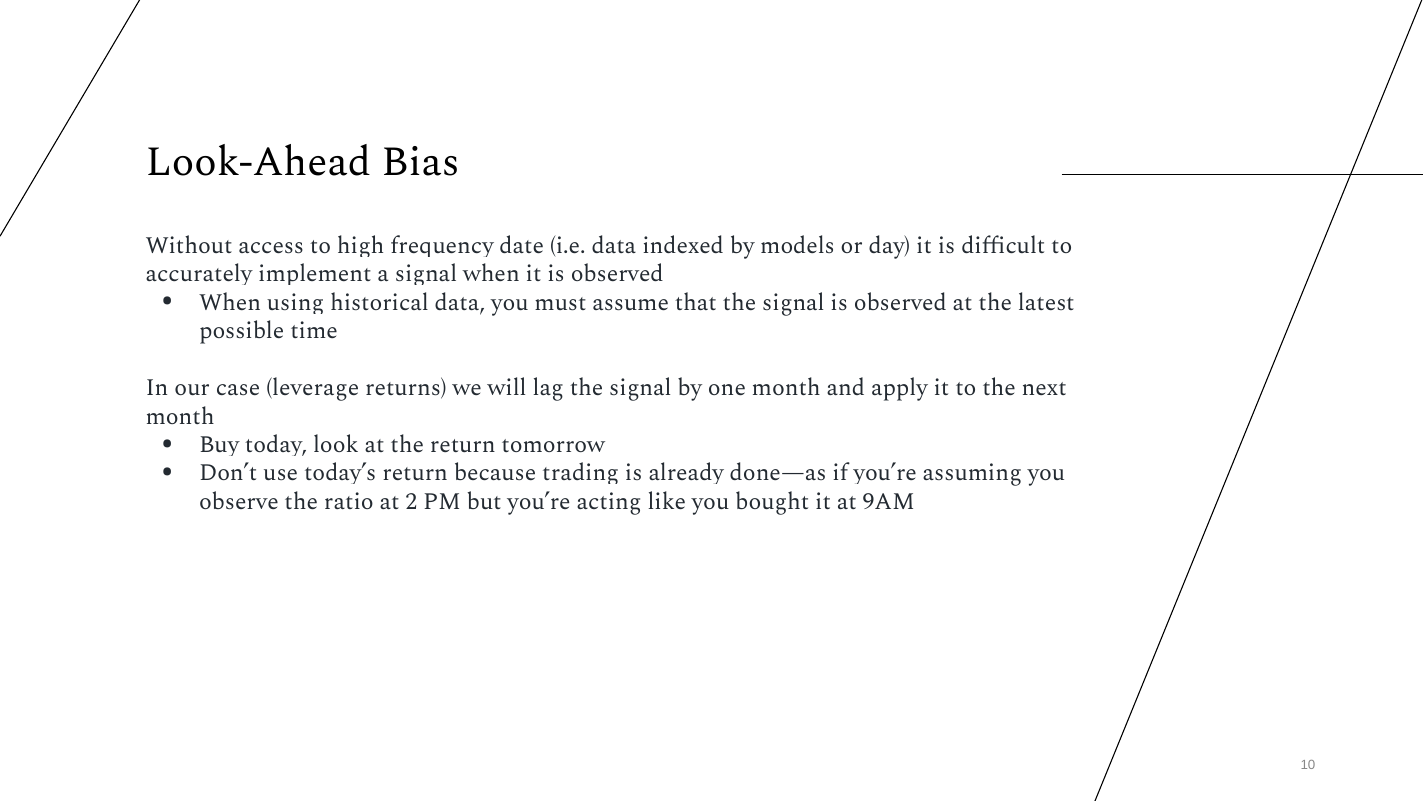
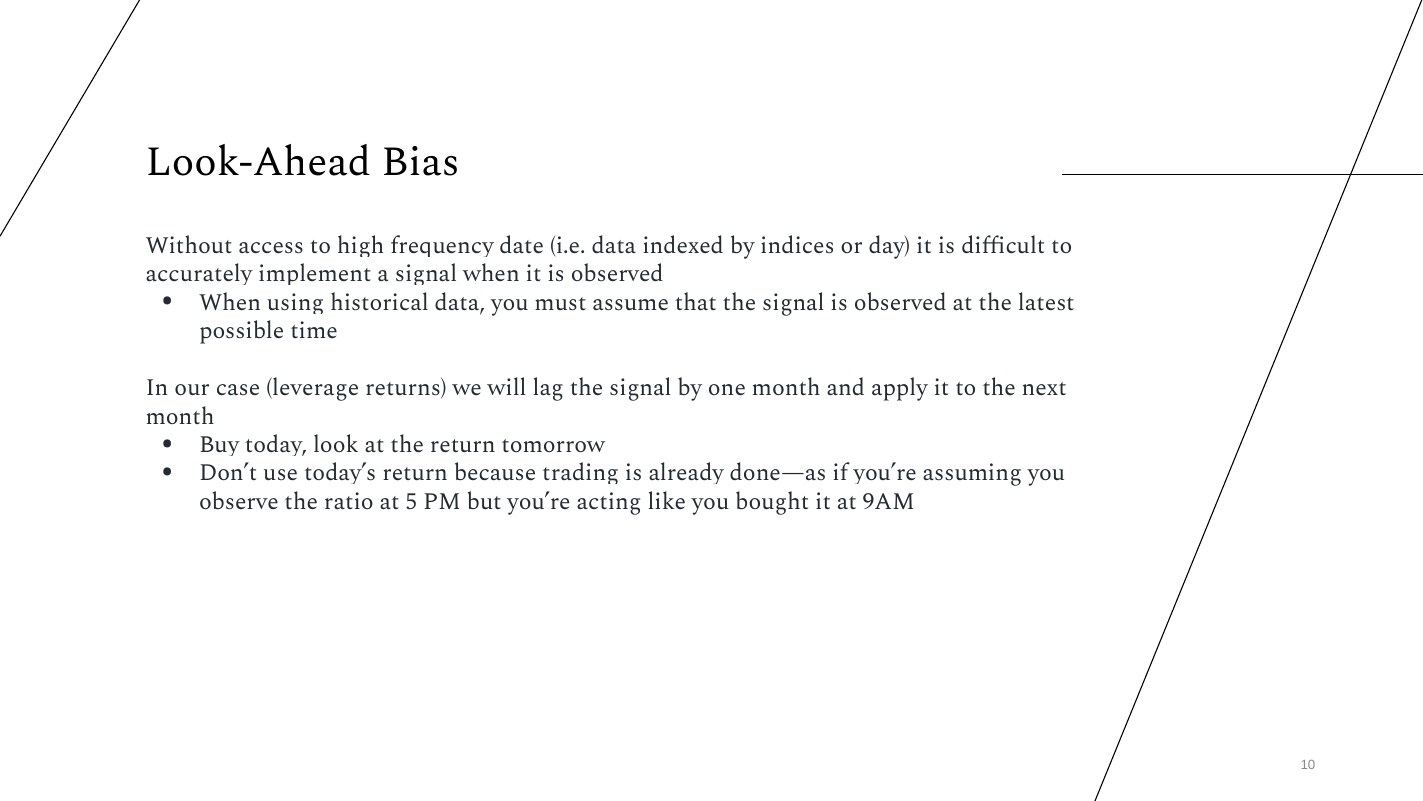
models: models -> indices
2: 2 -> 5
